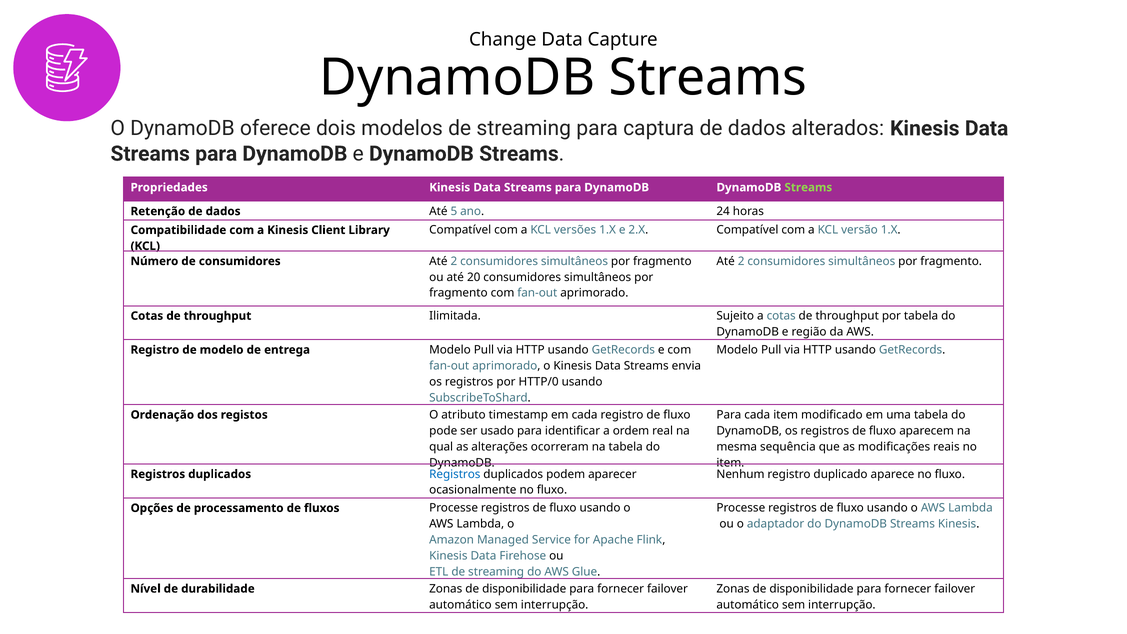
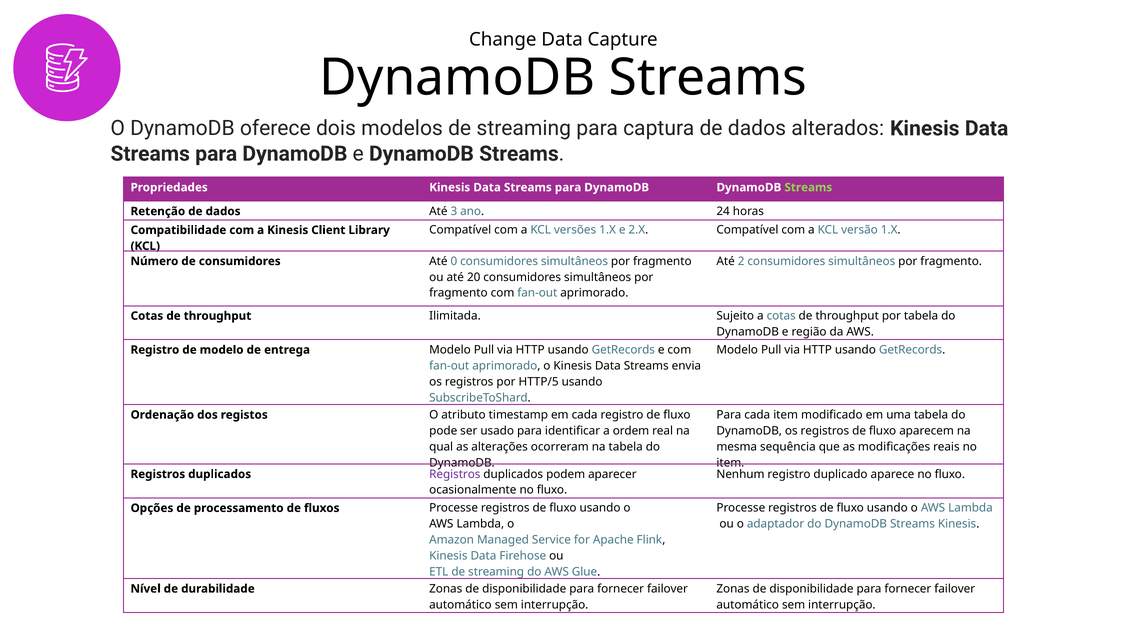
5: 5 -> 3
consumidores Até 2: 2 -> 0
HTTP/0: HTTP/0 -> HTTP/5
Registros at (455, 474) colour: blue -> purple
